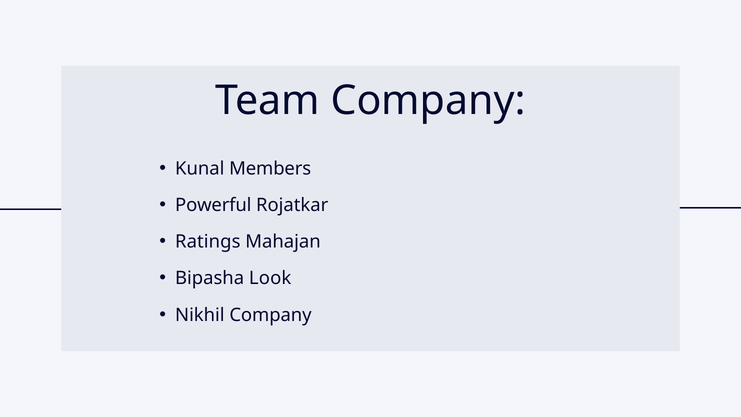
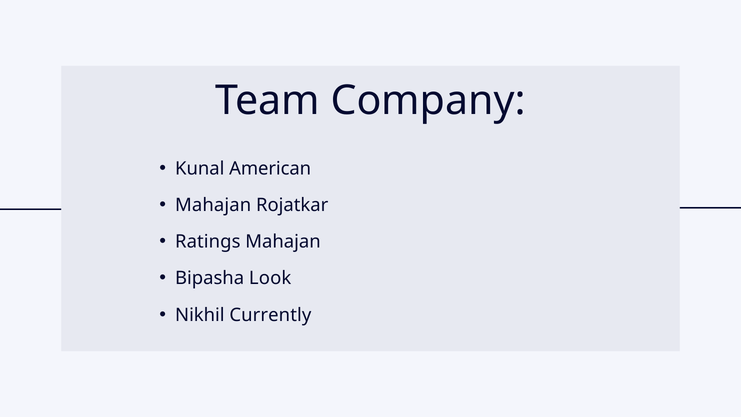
Members: Members -> American
Powerful at (213, 205): Powerful -> Mahajan
Nikhil Company: Company -> Currently
